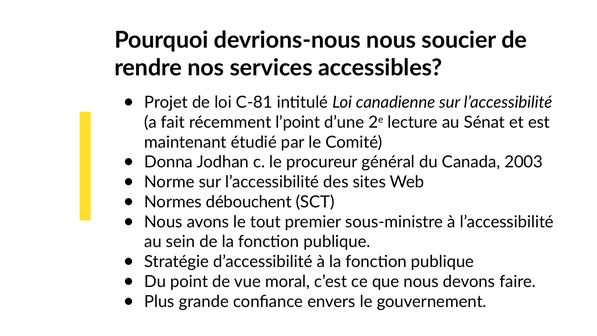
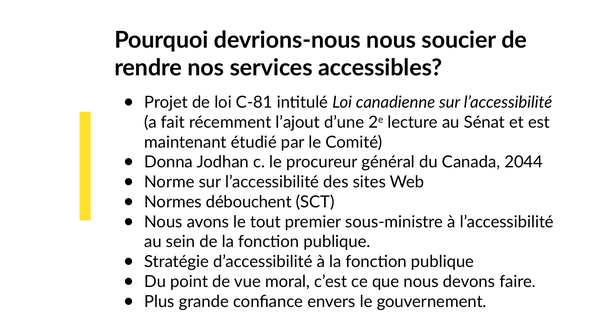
l’point: l’point -> l’ajout
2003: 2003 -> 2044
